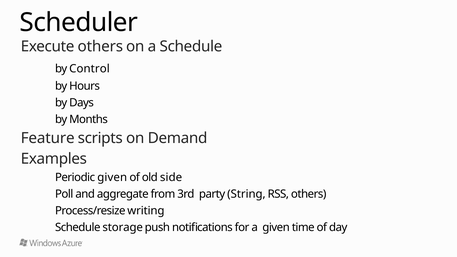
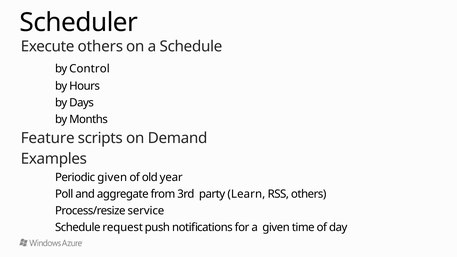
side: side -> year
String: String -> Learn
writing: writing -> service
storage: storage -> request
